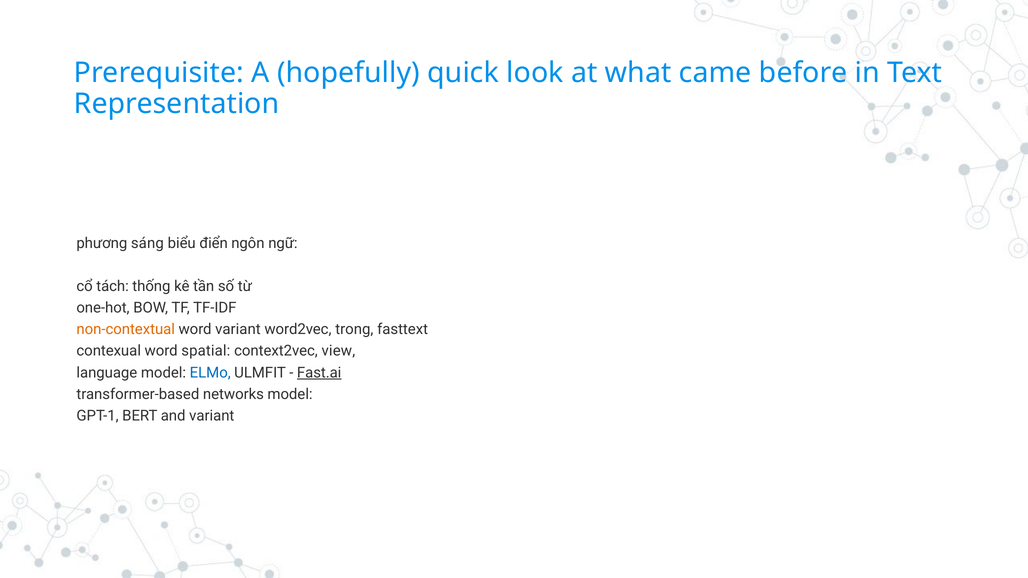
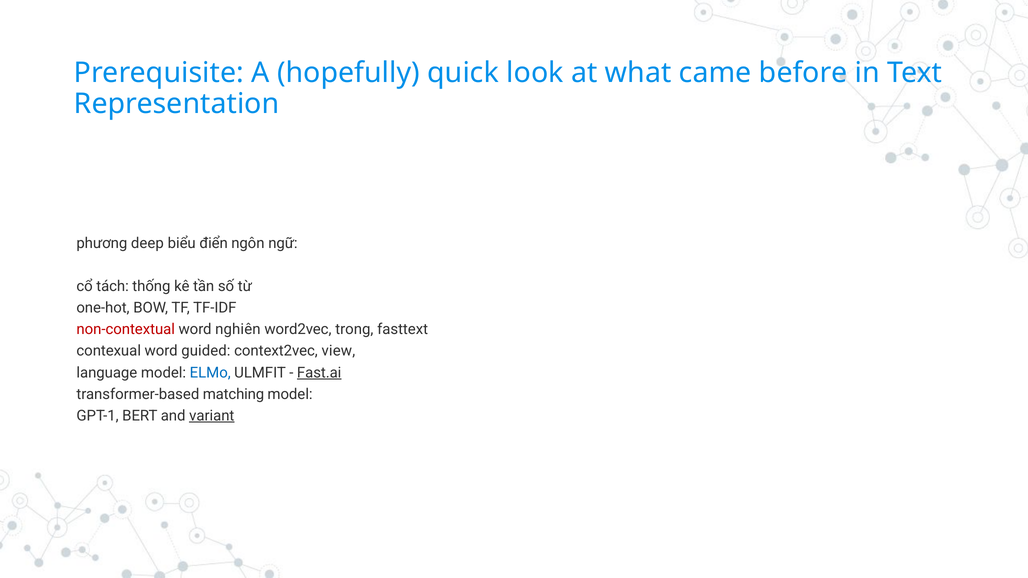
sáng: sáng -> deep
non-contextual colour: orange -> red
word variant: variant -> nghiên
spatial: spatial -> guided
networks: networks -> matching
variant at (212, 416) underline: none -> present
